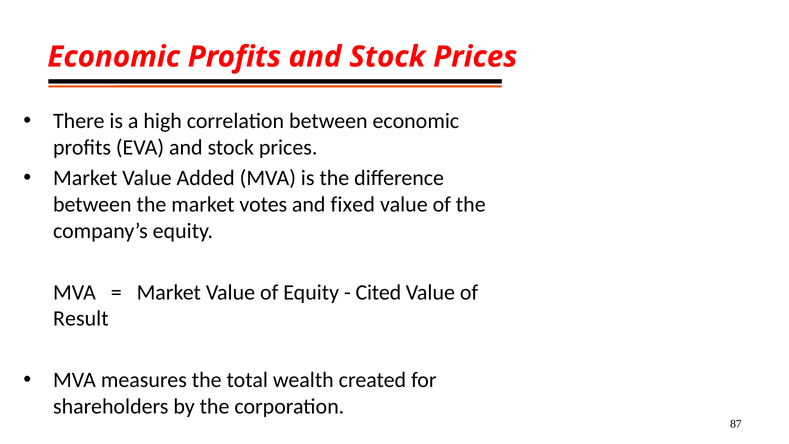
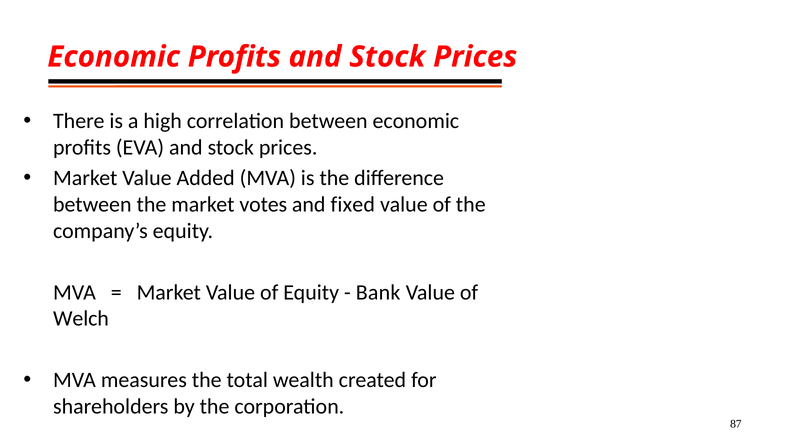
Cited: Cited -> Bank
Result: Result -> Welch
